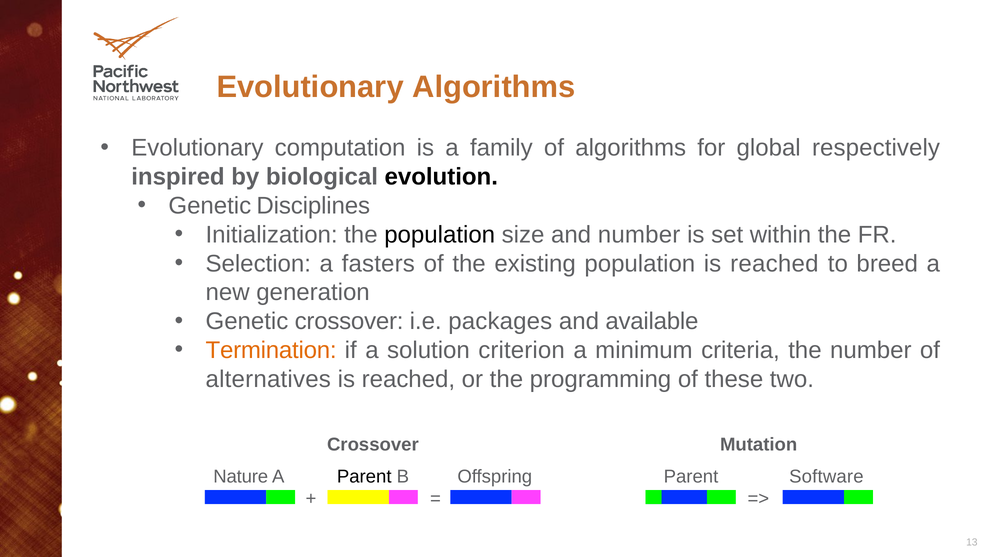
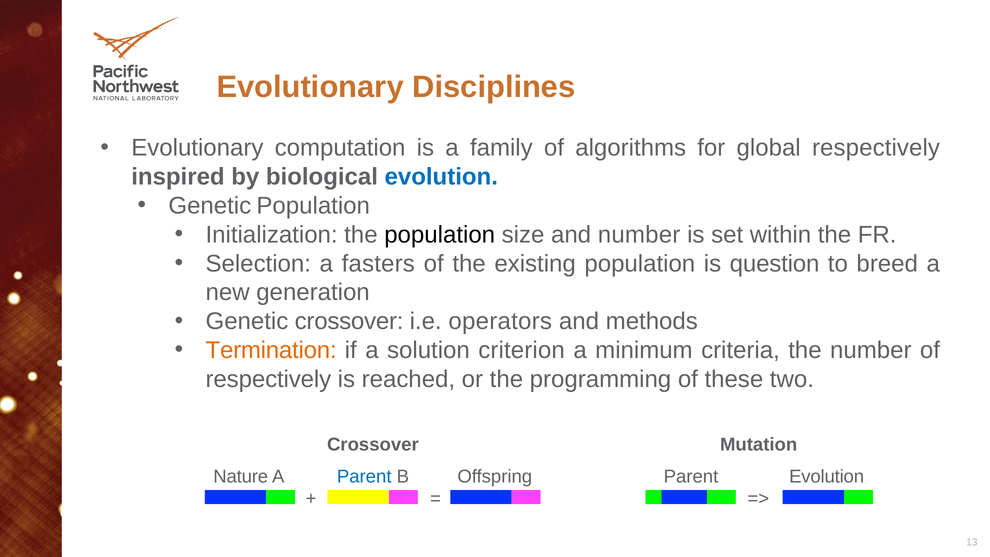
Evolutionary Algorithms: Algorithms -> Disciplines
evolution at (441, 177) colour: black -> blue
Genetic Disciplines: Disciplines -> Population
population is reached: reached -> question
packages: packages -> operators
available: available -> methods
alternatives at (268, 379): alternatives -> respectively
Parent at (364, 477) colour: black -> blue
Parent Software: Software -> Evolution
